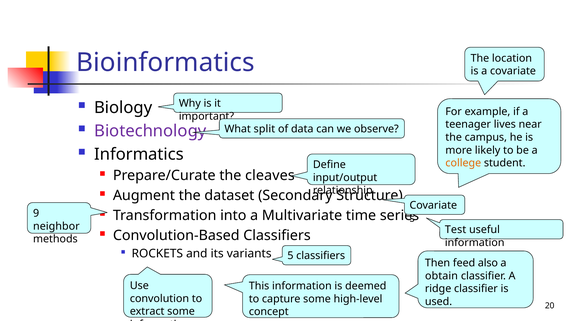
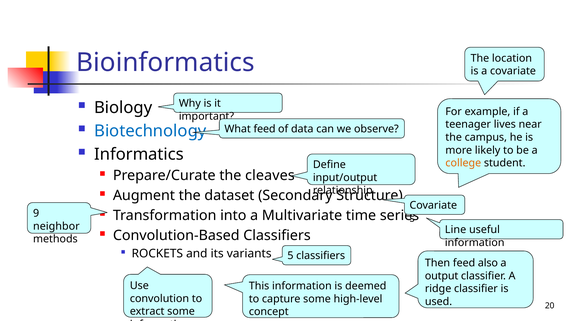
Biotechnology colour: purple -> blue
What split: split -> feed
Test: Test -> Line
obtain: obtain -> output
